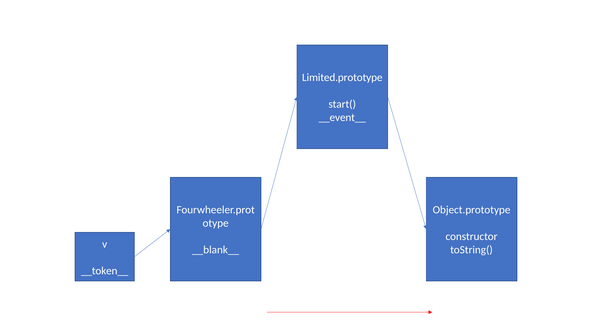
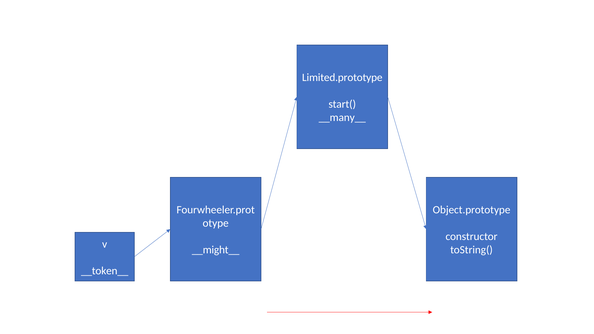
__event__: __event__ -> __many__
__blank__: __blank__ -> __might__
